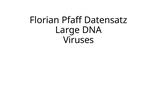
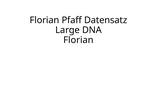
Viruses at (79, 40): Viruses -> Florian
